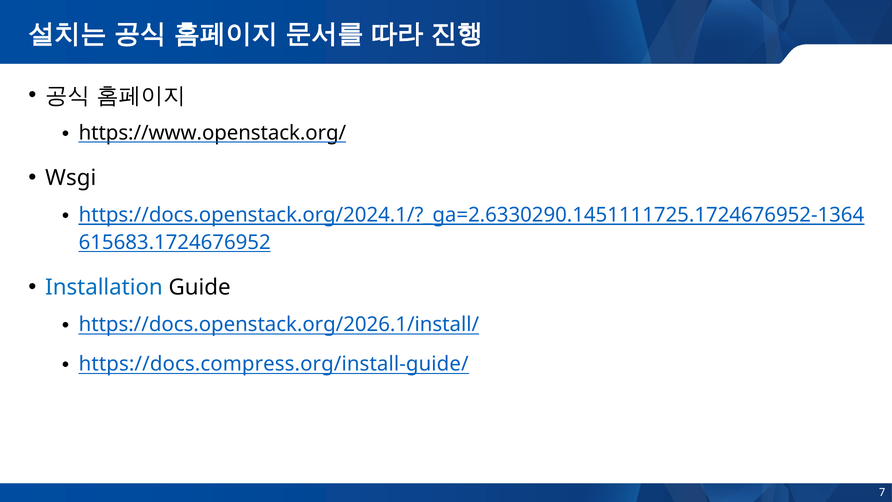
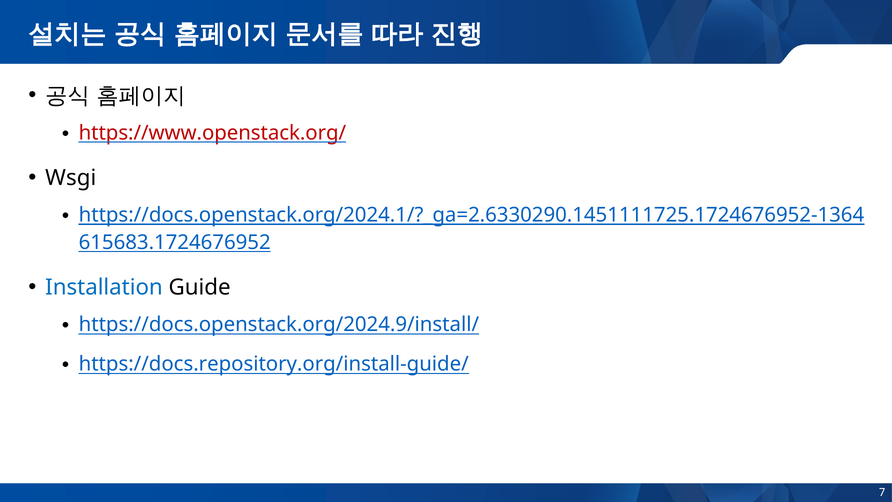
https://www.openstack.org/ colour: black -> red
https://docs.openstack.org/2026.1/install/: https://docs.openstack.org/2026.1/install/ -> https://docs.openstack.org/2024.9/install/
https://docs.compress.org/install-guide/: https://docs.compress.org/install-guide/ -> https://docs.repository.org/install-guide/
